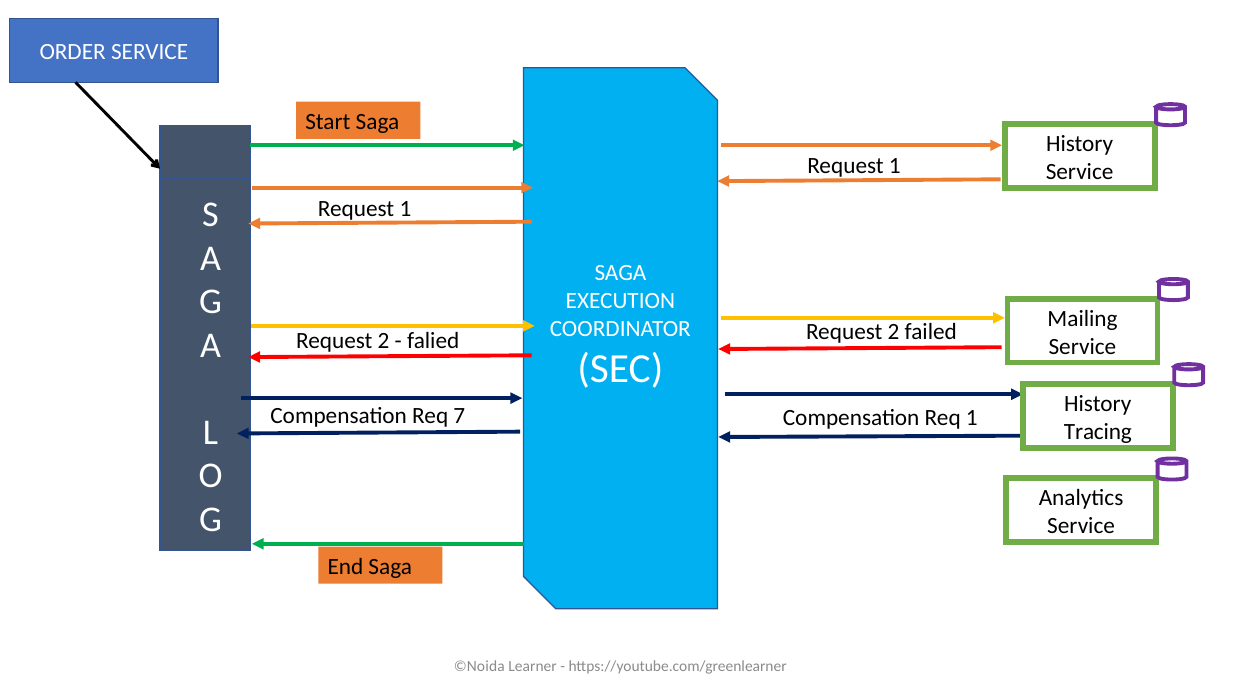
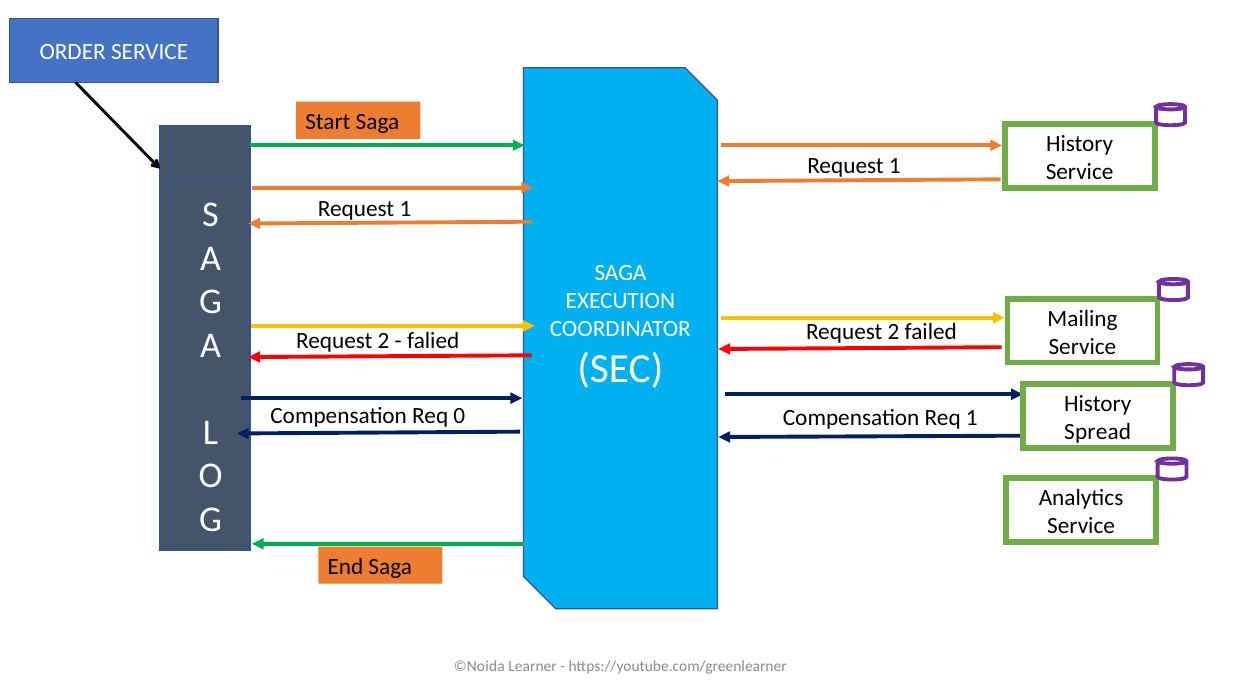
7: 7 -> 0
Tracing: Tracing -> Spread
